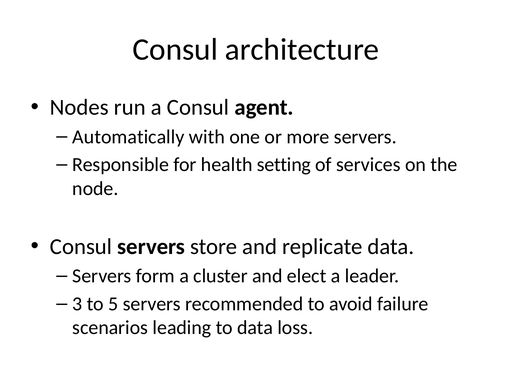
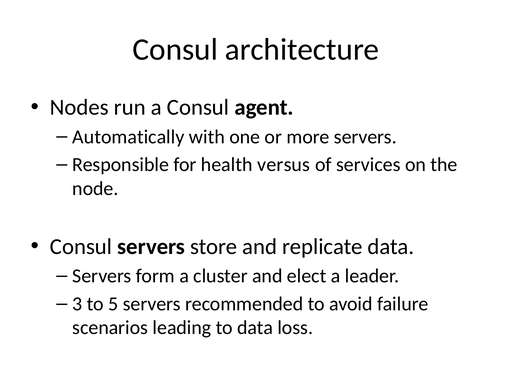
setting: setting -> versus
